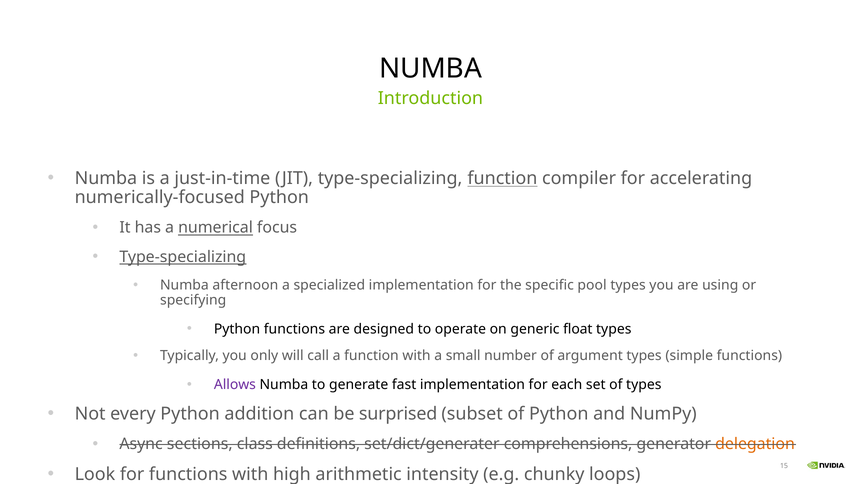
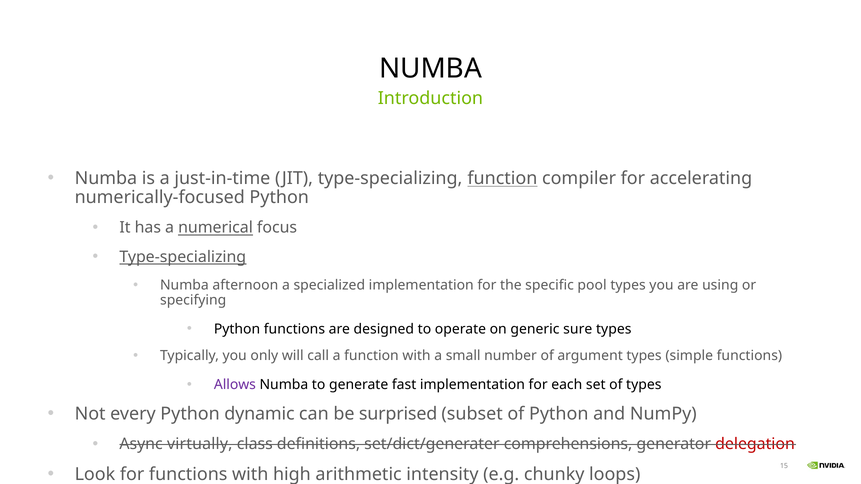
float: float -> sure
addition: addition -> dynamic
sections: sections -> virtually
delegation colour: orange -> red
